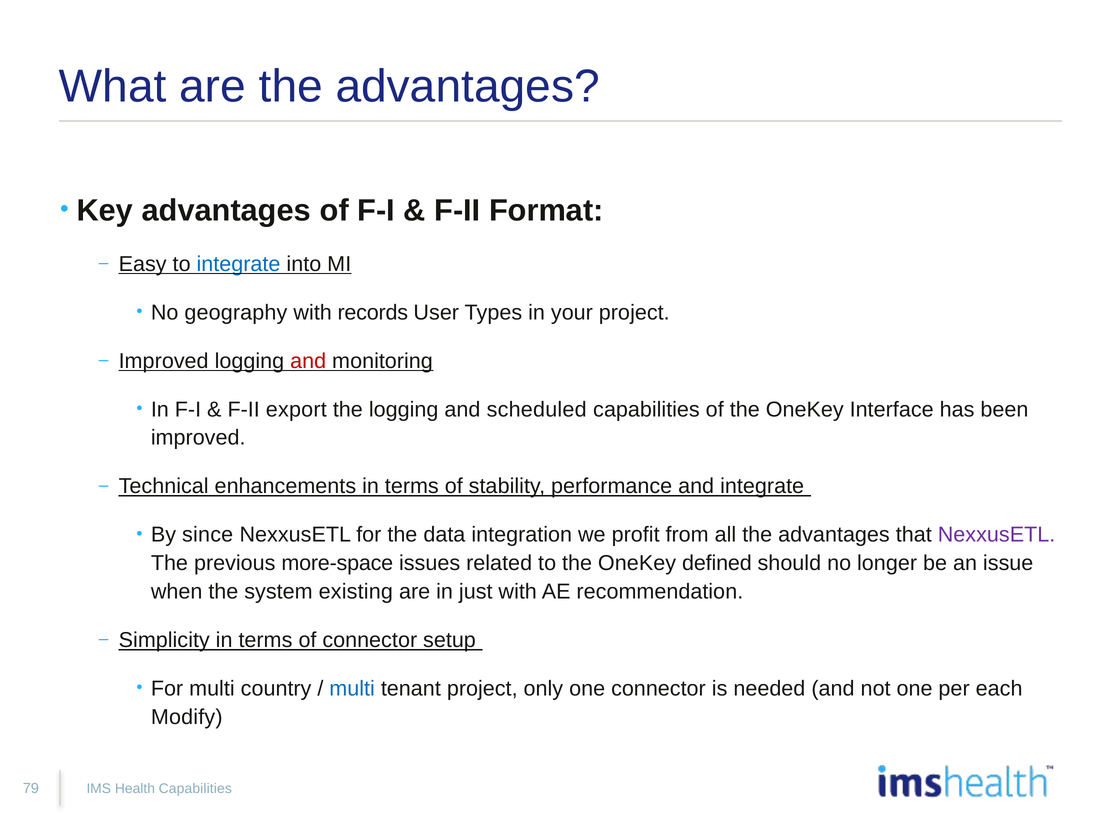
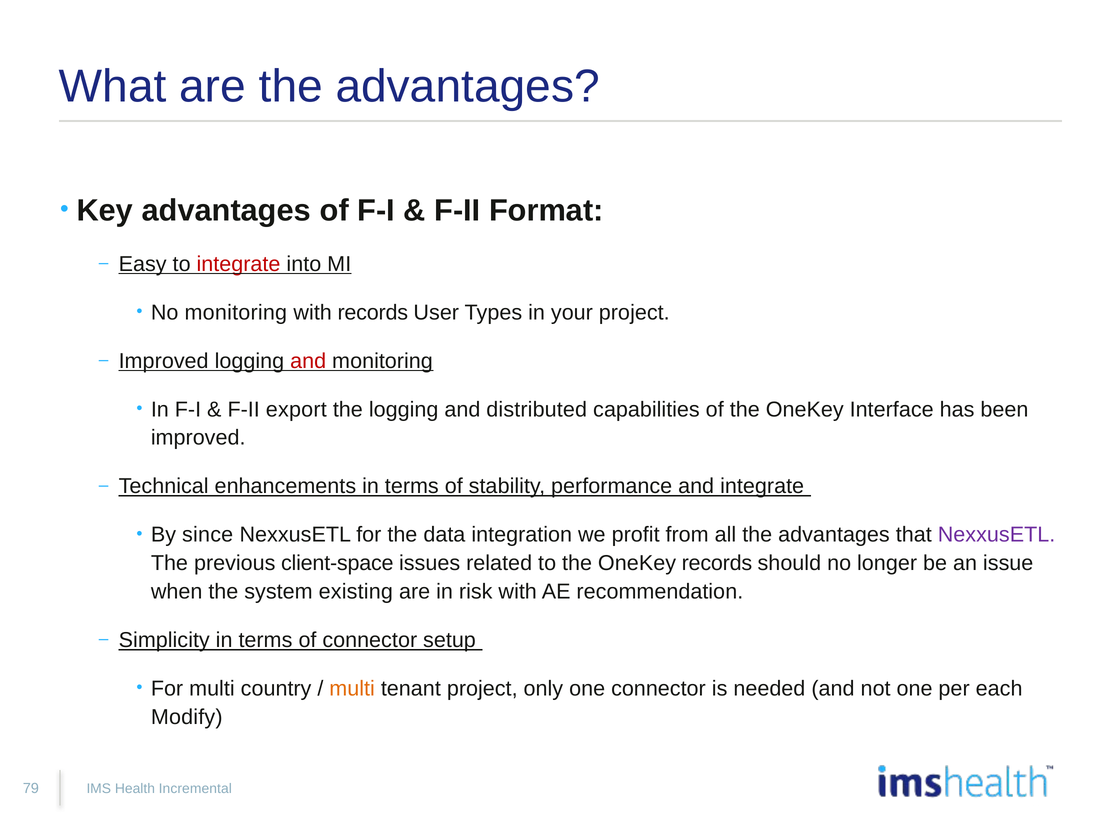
integrate at (238, 264) colour: blue -> red
No geography: geography -> monitoring
scheduled: scheduled -> distributed
more-space: more-space -> client-space
OneKey defined: defined -> records
just: just -> risk
multi at (352, 689) colour: blue -> orange
Health Capabilities: Capabilities -> Incremental
